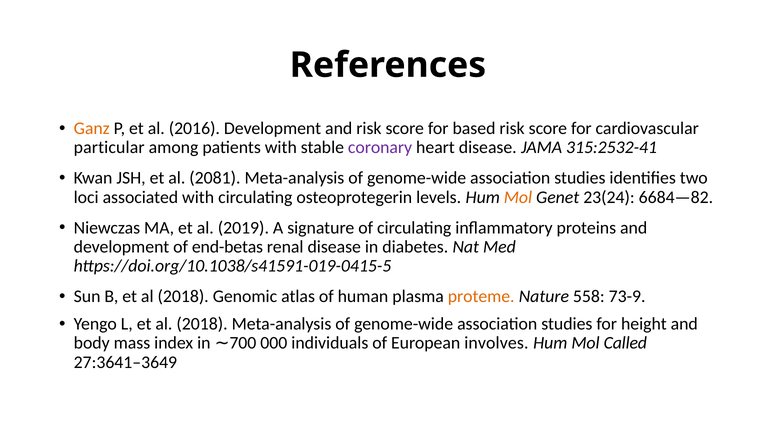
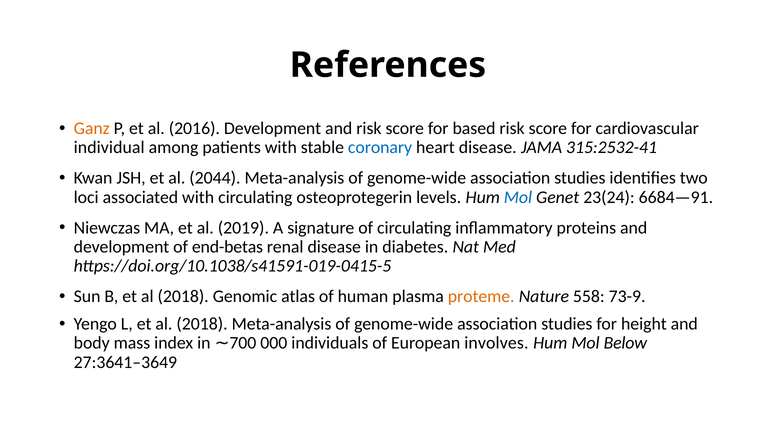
particular: particular -> individual
coronary colour: purple -> blue
2081: 2081 -> 2044
Mol at (518, 198) colour: orange -> blue
6684—82: 6684—82 -> 6684—91
Called: Called -> Below
